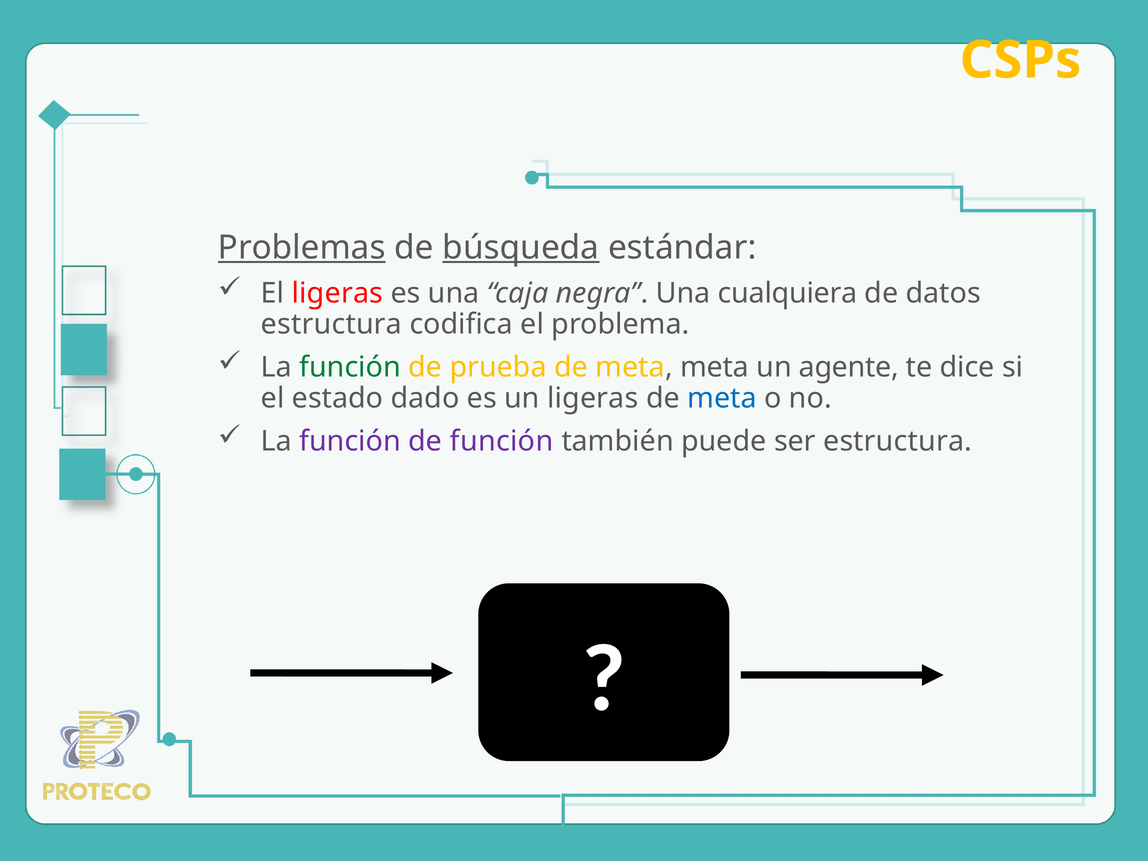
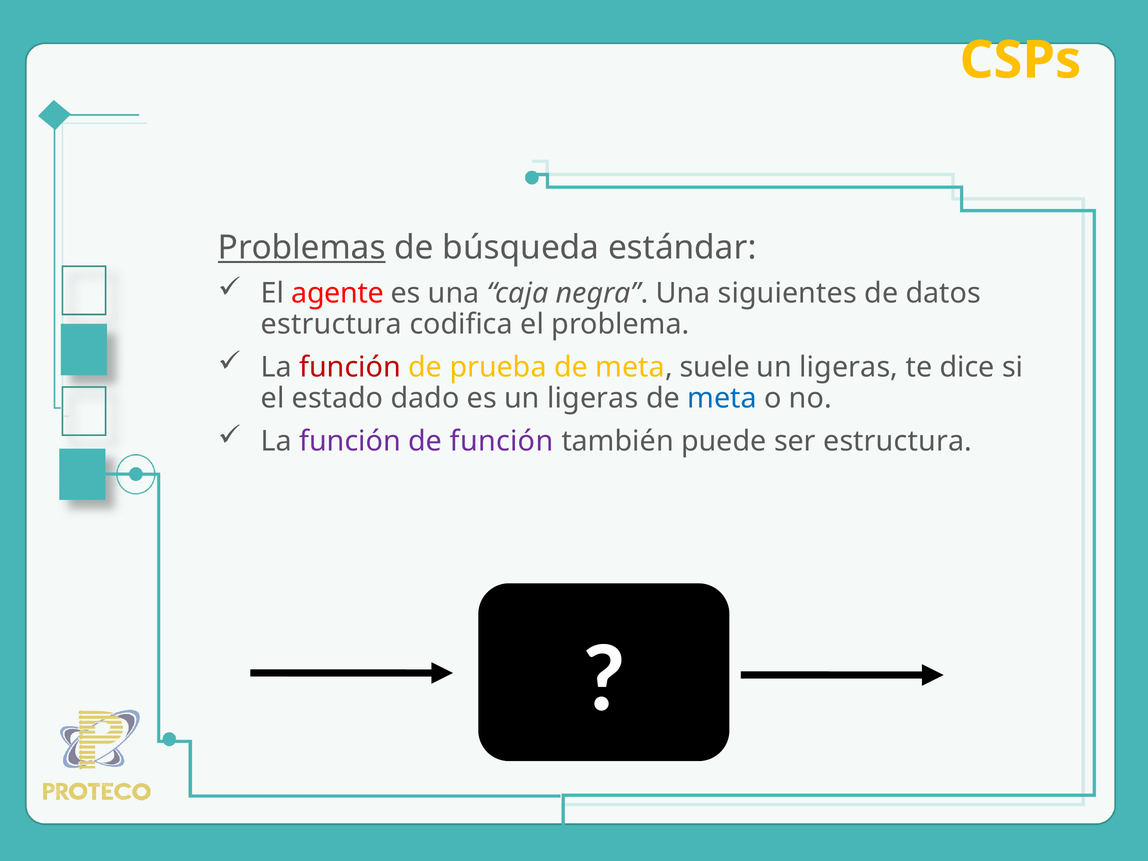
búsqueda underline: present -> none
El ligeras: ligeras -> agente
cualquiera: cualquiera -> siguientes
función at (350, 367) colour: green -> red
meta meta: meta -> suele
agente at (849, 367): agente -> ligeras
